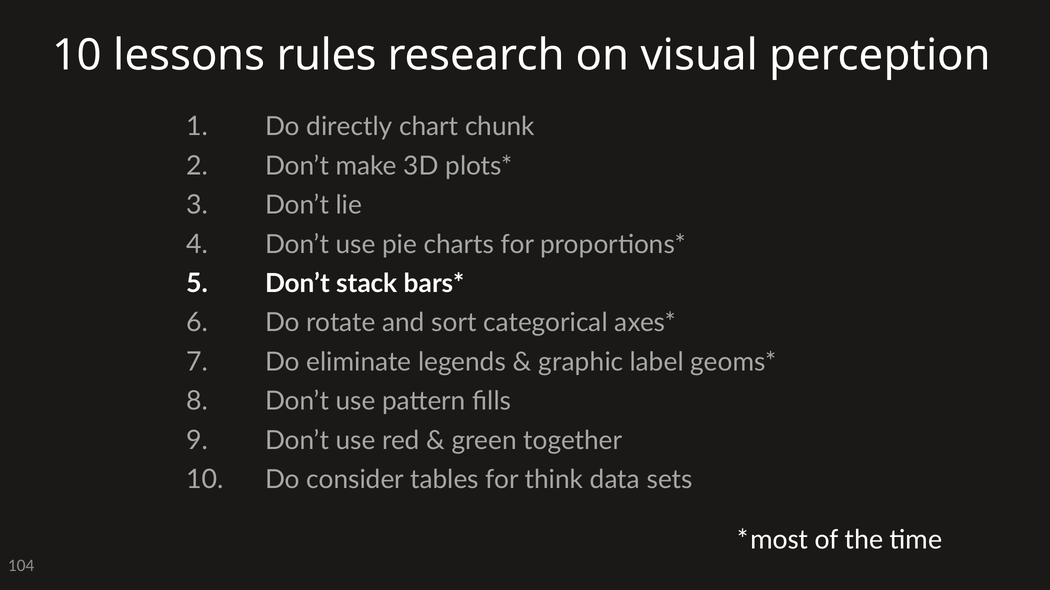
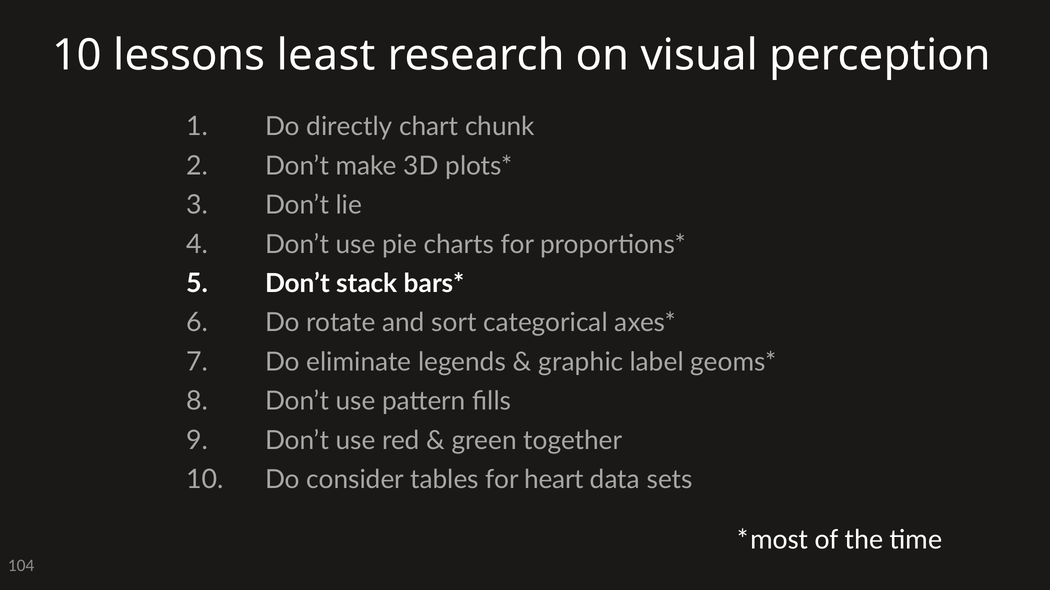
rules: rules -> least
think: think -> heart
